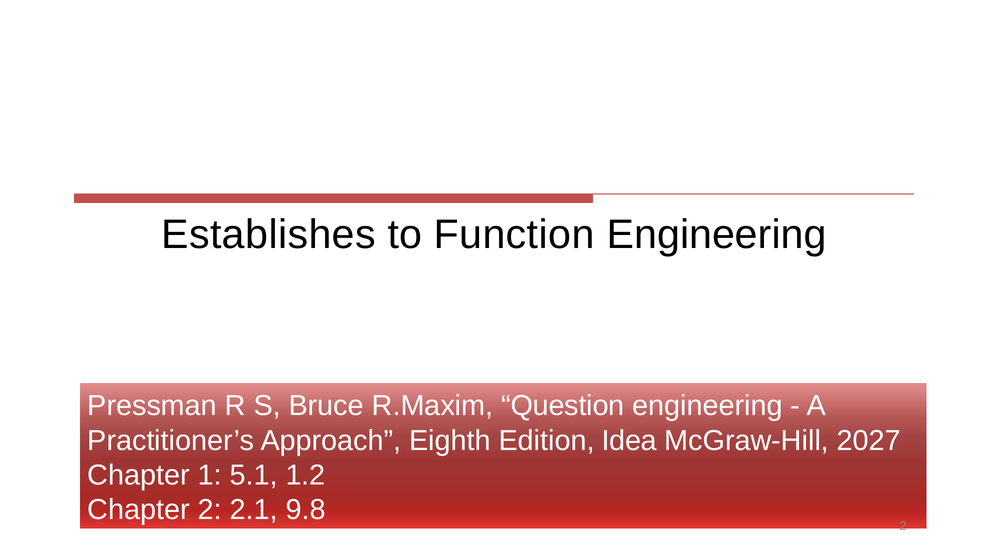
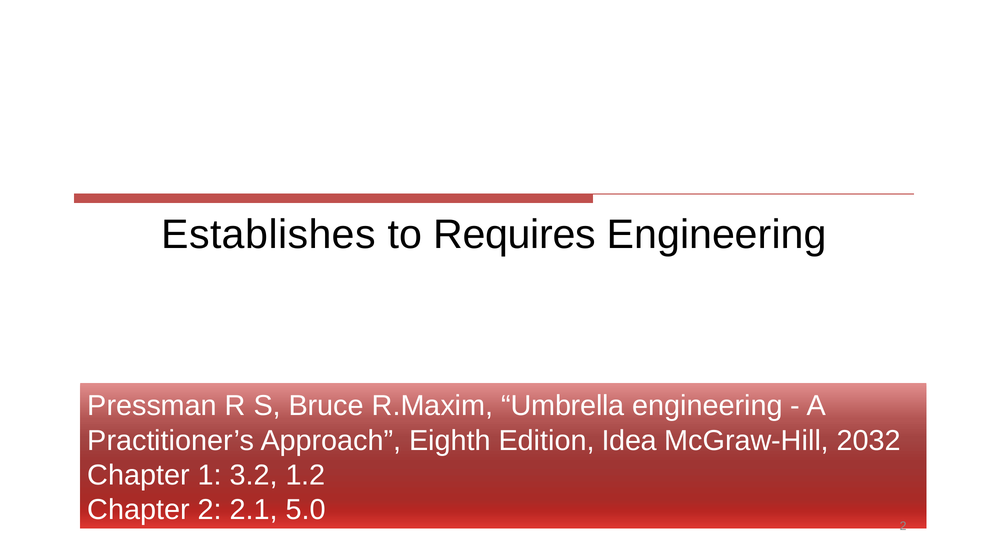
Function: Function -> Requires
Question: Question -> Umbrella
2027: 2027 -> 2032
5.1: 5.1 -> 3.2
9.8: 9.8 -> 5.0
